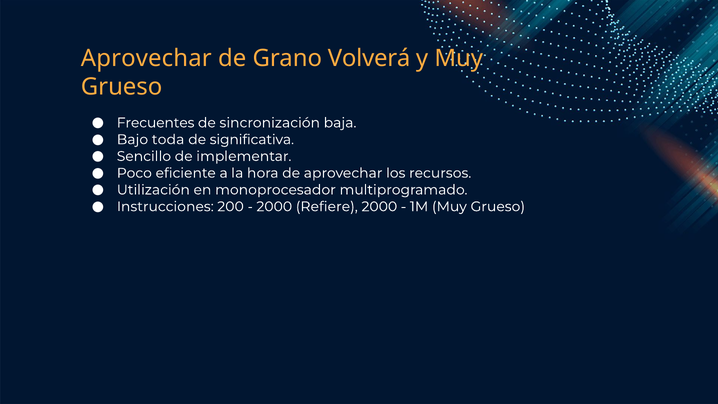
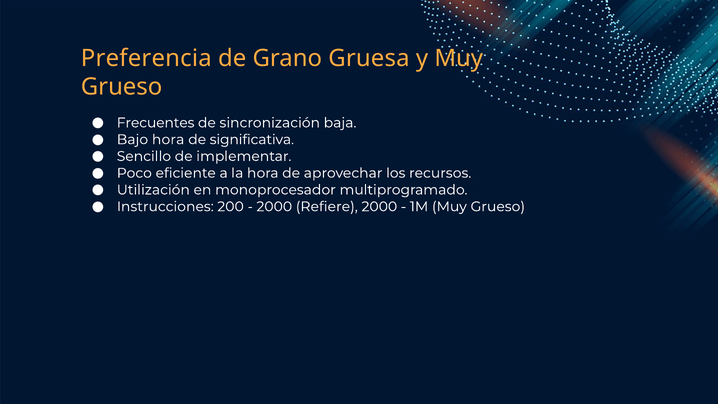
Aprovechar at (146, 58): Aprovechar -> Preferencia
Volverá: Volverá -> Gruesa
Bajo toda: toda -> hora
